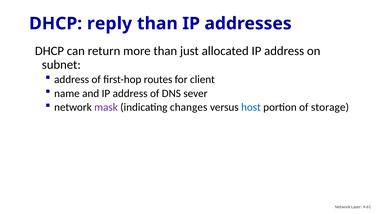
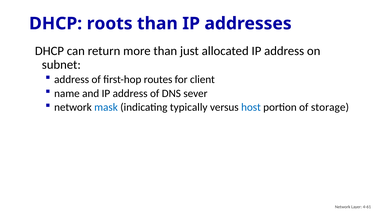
reply: reply -> roots
mask colour: purple -> blue
changes: changes -> typically
